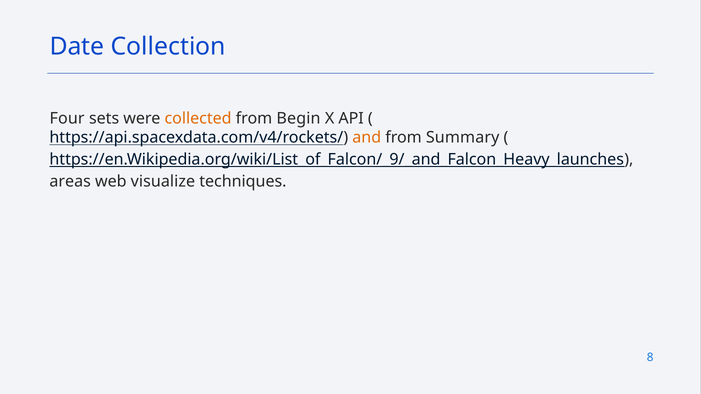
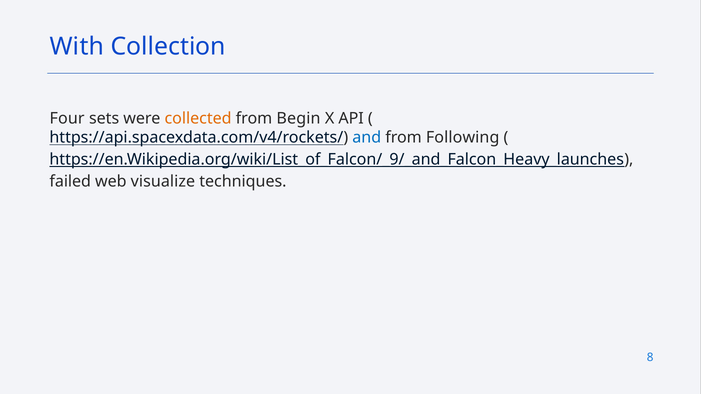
Date: Date -> With
and colour: orange -> blue
Summary: Summary -> Following
areas: areas -> failed
